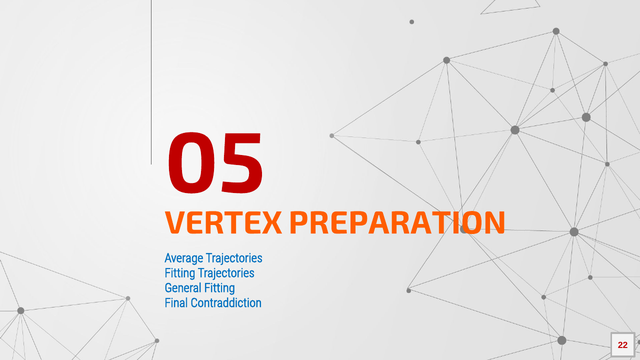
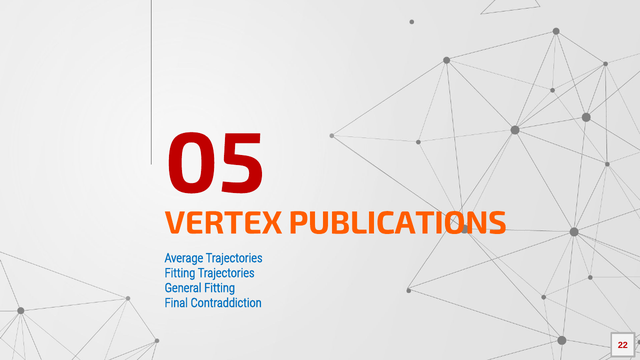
PREPARATION: PREPARATION -> PUBLICATIONS
